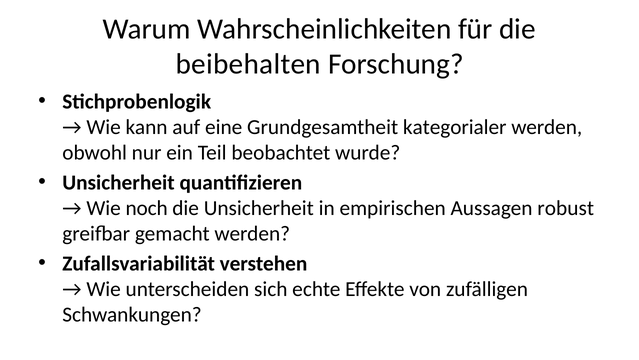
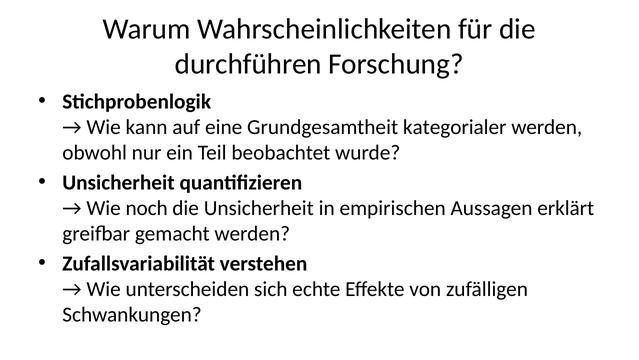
beibehalten: beibehalten -> durchführen
robust: robust -> erklärt
